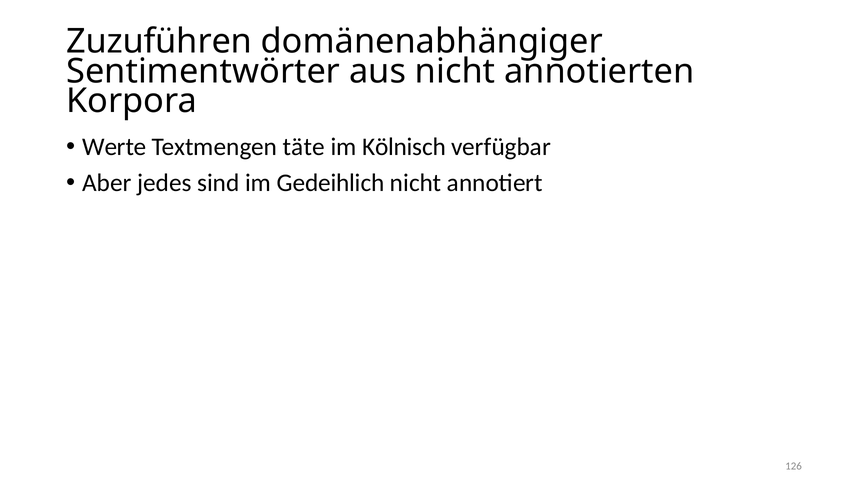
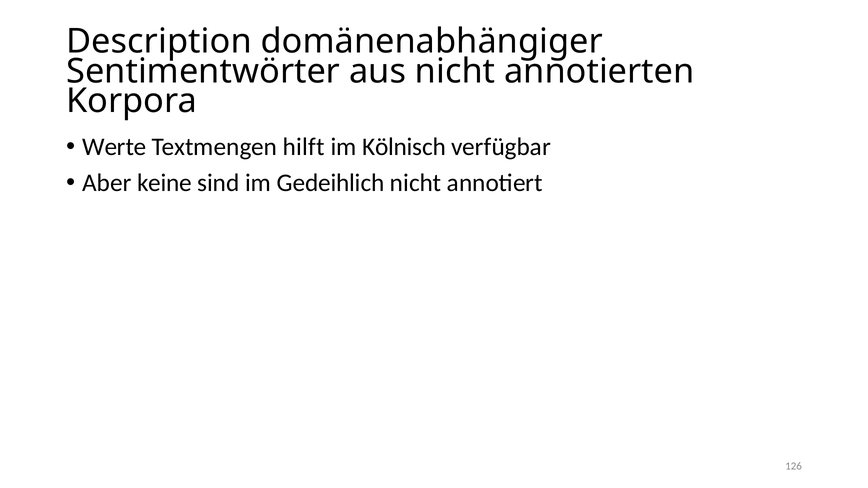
Zuzuführen: Zuzuführen -> Description
täte: täte -> hilft
jedes: jedes -> keine
